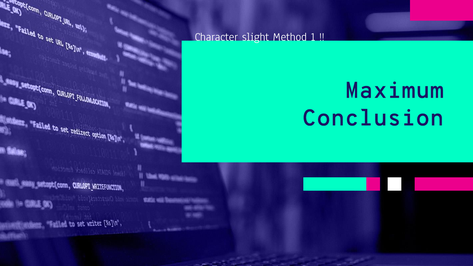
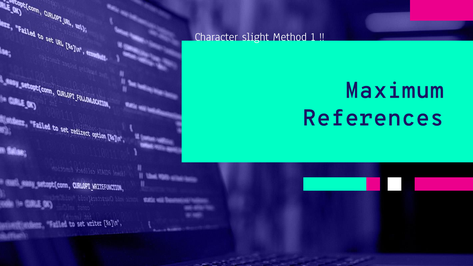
Conclusion: Conclusion -> References
